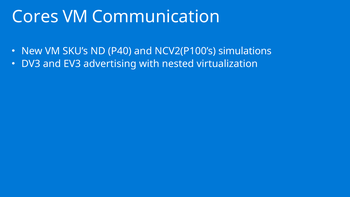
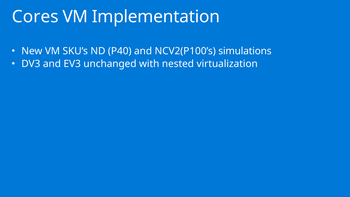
Communication: Communication -> Implementation
advertising: advertising -> unchanged
